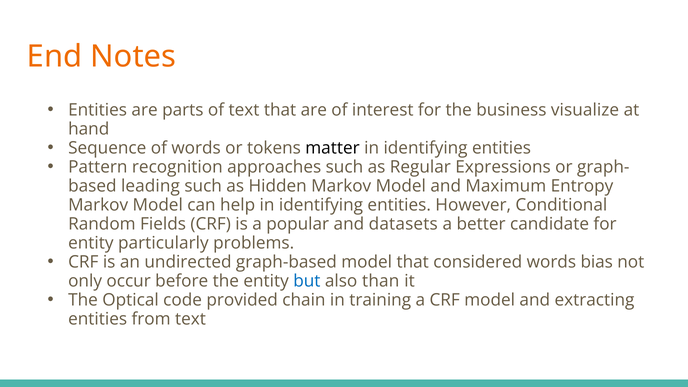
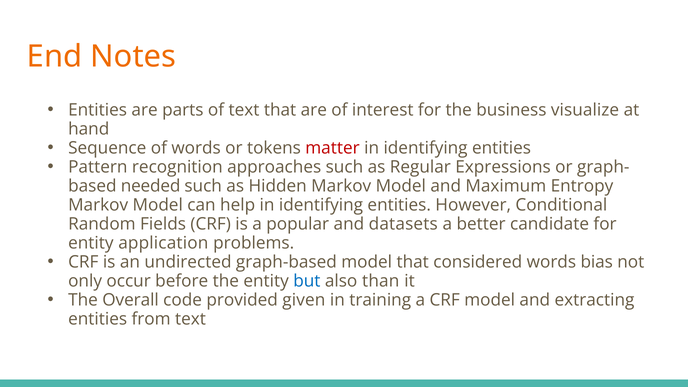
matter colour: black -> red
leading: leading -> needed
particularly: particularly -> application
Optical: Optical -> Overall
chain: chain -> given
